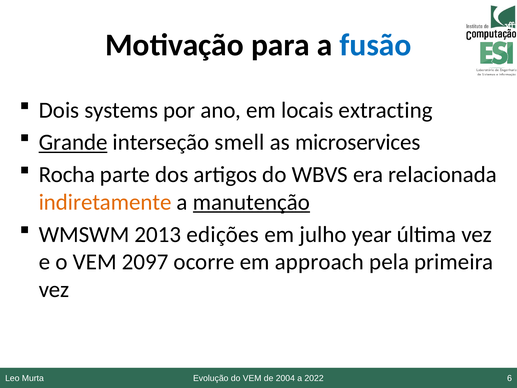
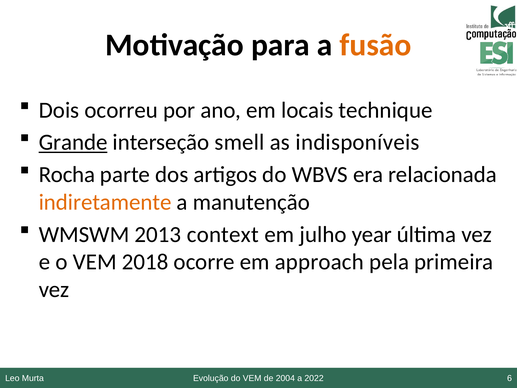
fusão colour: blue -> orange
systems: systems -> ocorreu
extracting: extracting -> technique
microservices: microservices -> indisponíveis
manutenção underline: present -> none
edições: edições -> context
2097: 2097 -> 2018
